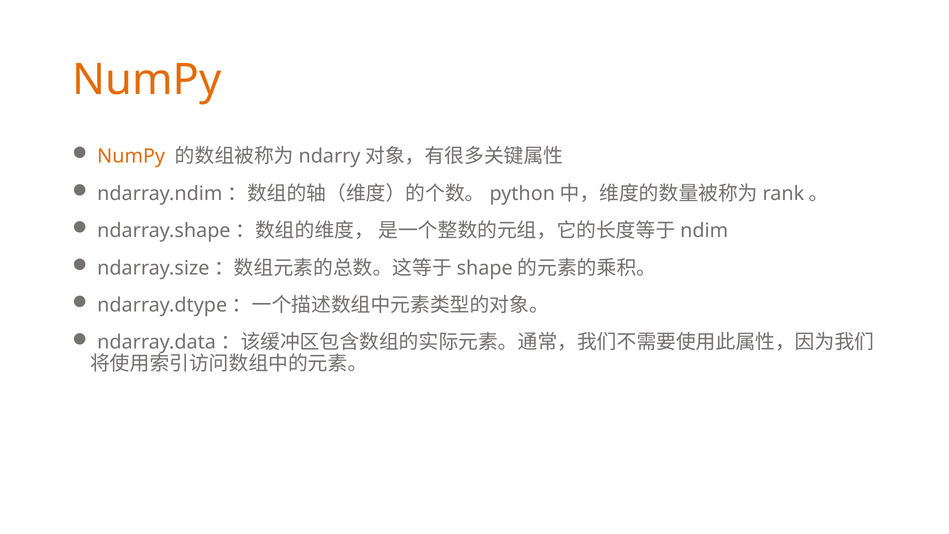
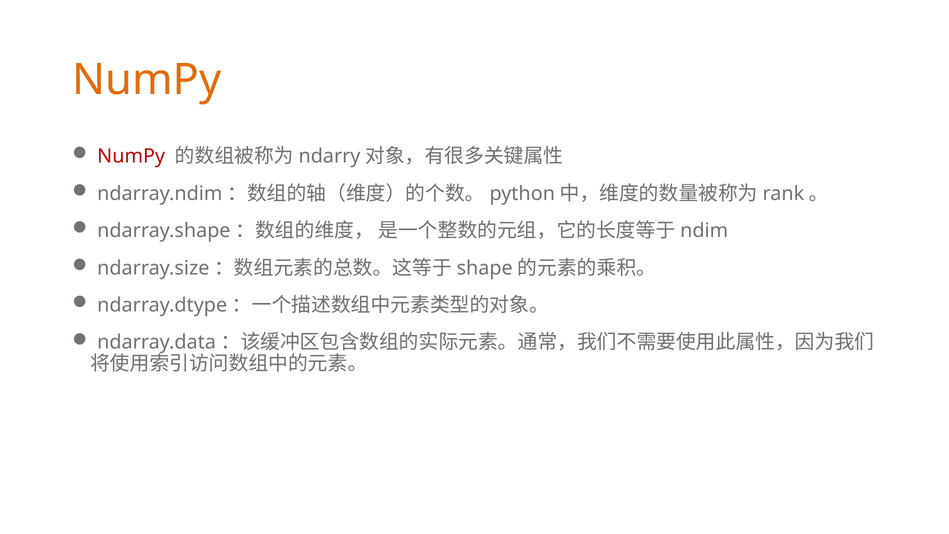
NumPy at (131, 156) colour: orange -> red
